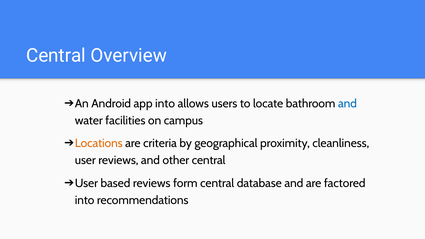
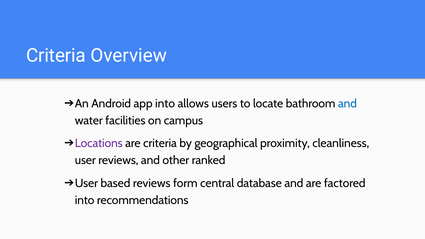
Central at (56, 56): Central -> Criteria
Locations colour: orange -> purple
other central: central -> ranked
